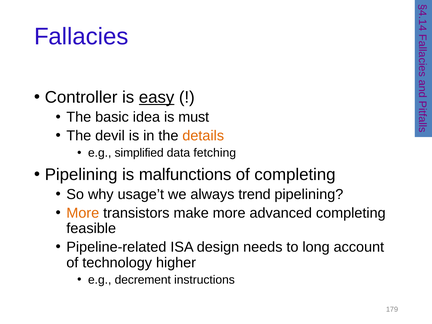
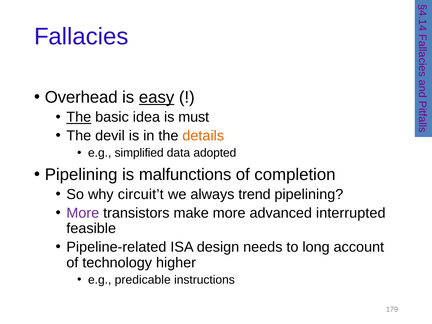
Controller: Controller -> Overhead
The at (79, 117) underline: none -> present
fetching: fetching -> adopted
of completing: completing -> completion
usage’t: usage’t -> circuit’t
More at (83, 213) colour: orange -> purple
advanced completing: completing -> interrupted
decrement: decrement -> predicable
